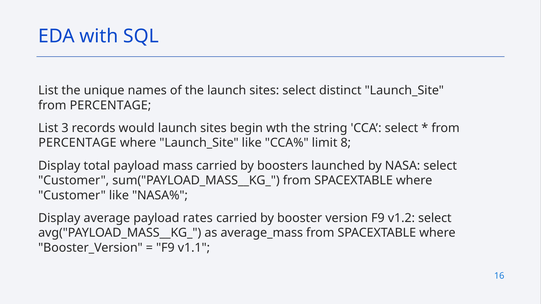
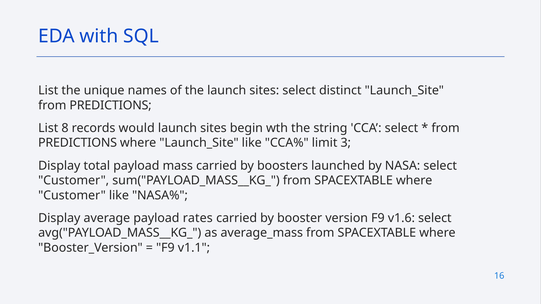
PERCENTAGE at (110, 105): PERCENTAGE -> PREDICTIONS
3: 3 -> 8
PERCENTAGE at (77, 143): PERCENTAGE -> PREDICTIONS
8: 8 -> 3
v1.2: v1.2 -> v1.6
